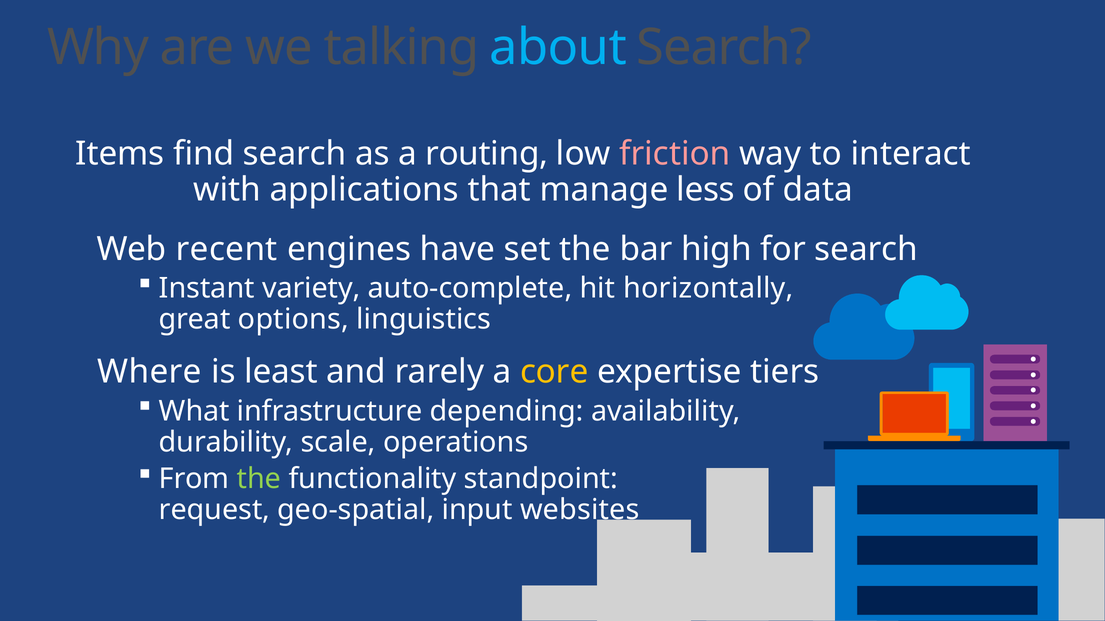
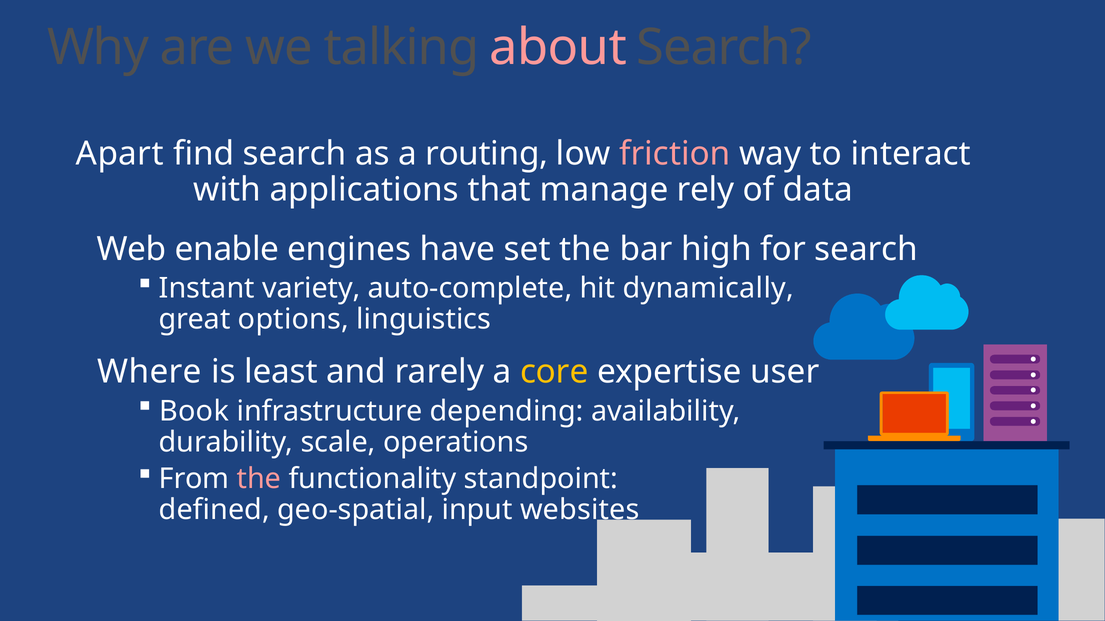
about colour: light blue -> pink
Items: Items -> Apart
less: less -> rely
recent: recent -> enable
horizontally: horizontally -> dynamically
tiers: tiers -> user
What: What -> Book
the at (259, 479) colour: light green -> pink
request: request -> defined
